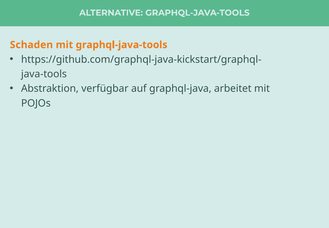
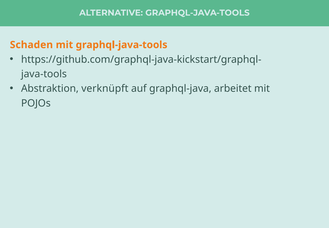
verfügbar: verfügbar -> verknüpft
